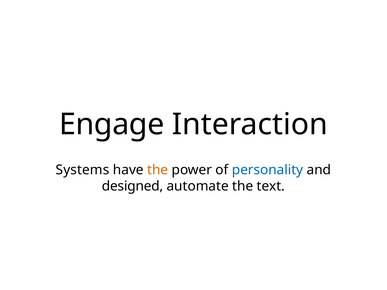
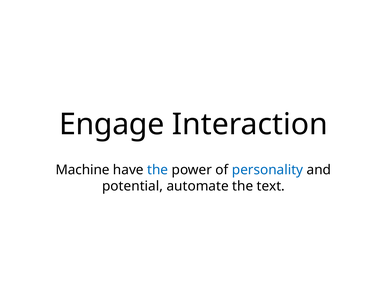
Systems: Systems -> Machine
the at (158, 170) colour: orange -> blue
designed: designed -> potential
